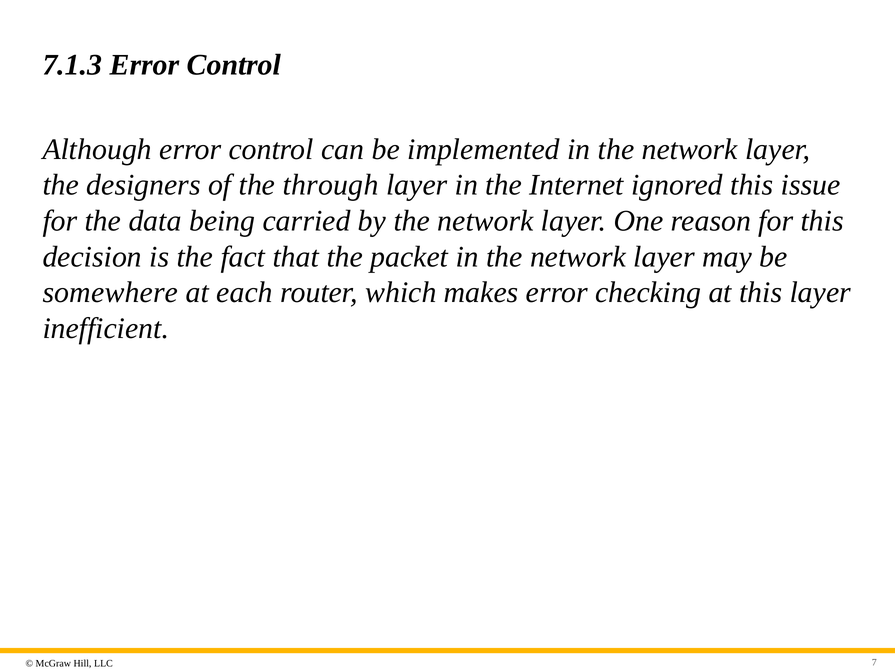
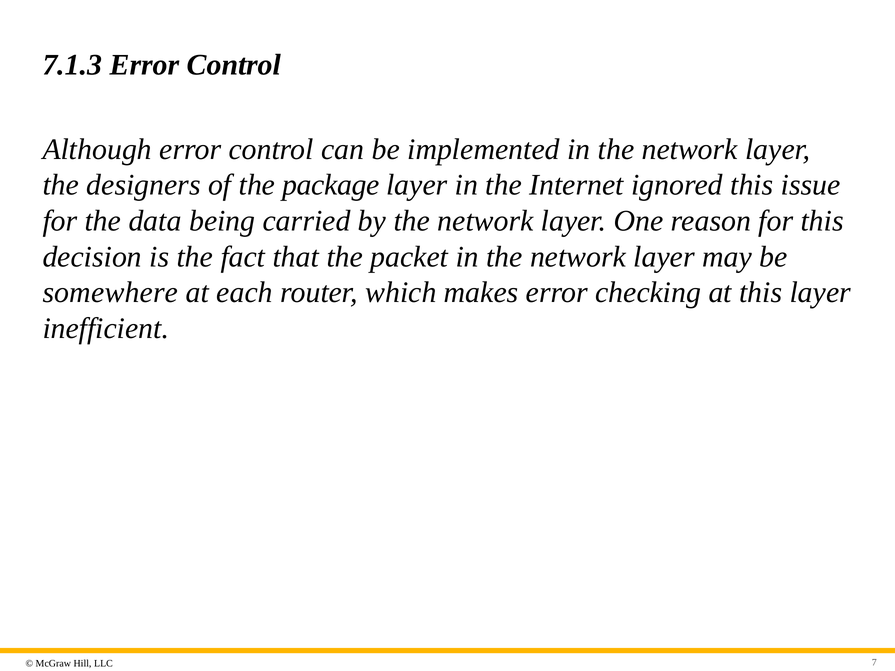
through: through -> package
